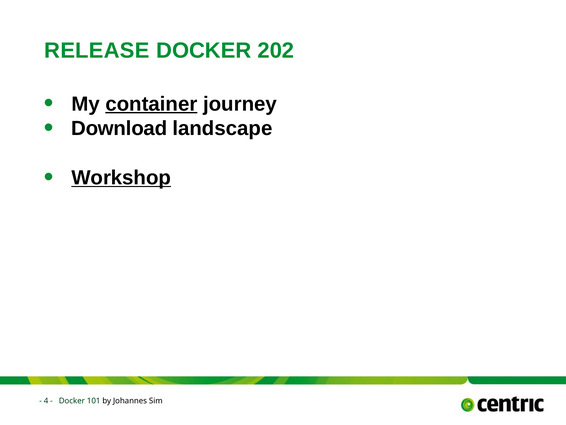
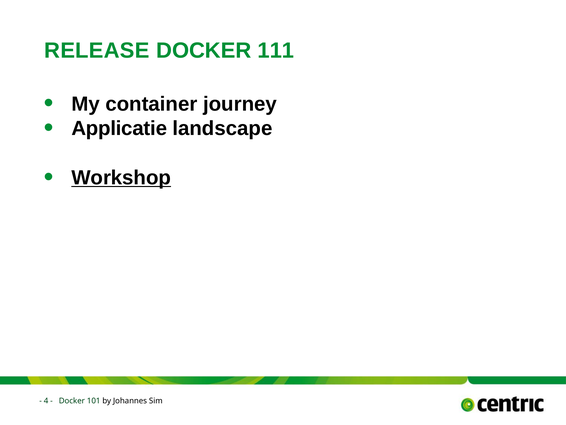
202: 202 -> 111
container underline: present -> none
Download: Download -> Applicatie
